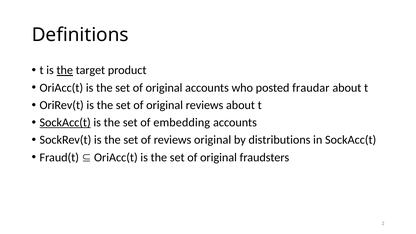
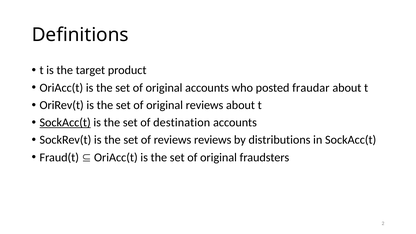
the at (65, 70) underline: present -> none
embedding: embedding -> destination
reviews original: original -> reviews
